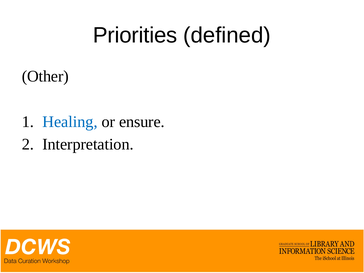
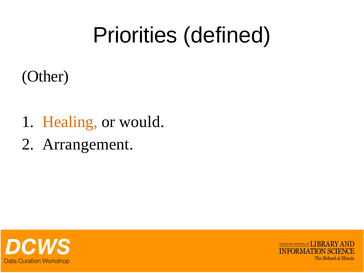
Healing colour: blue -> orange
ensure: ensure -> would
Interpretation: Interpretation -> Arrangement
